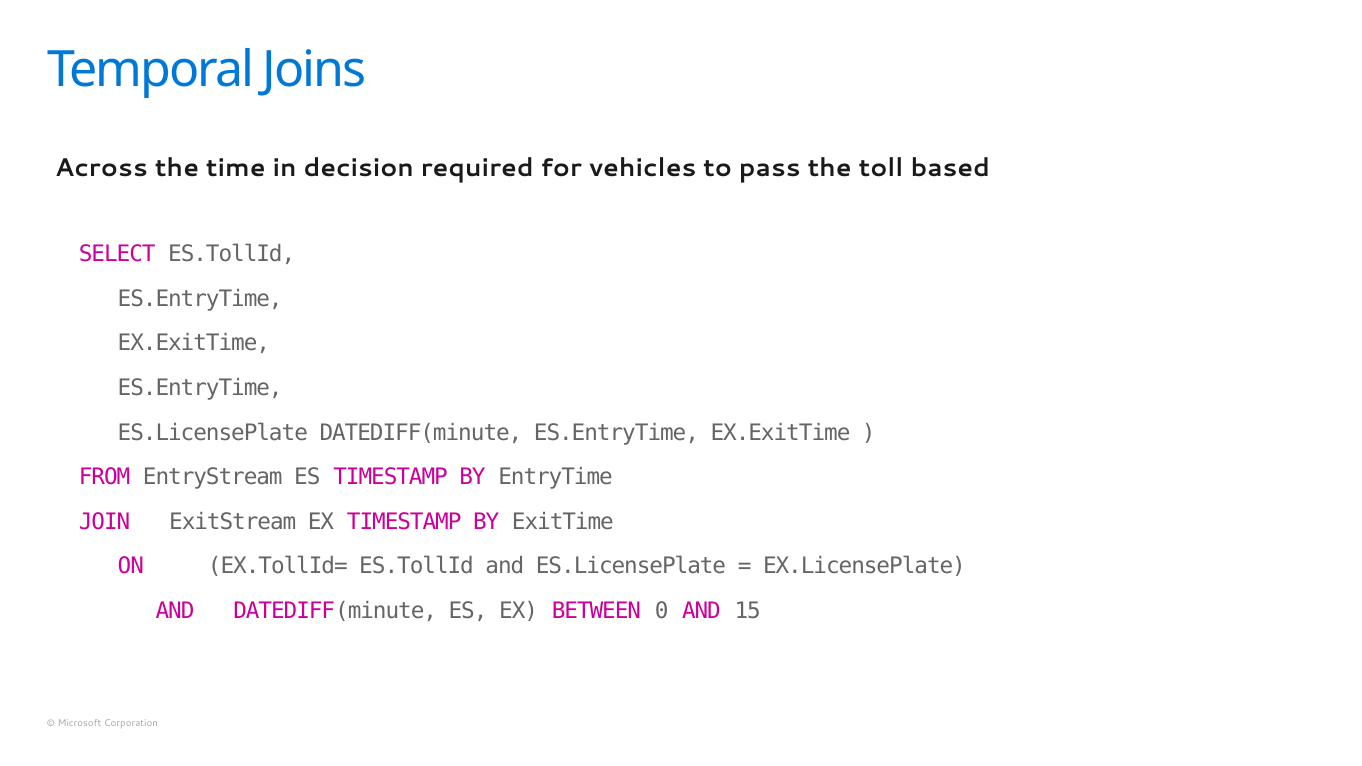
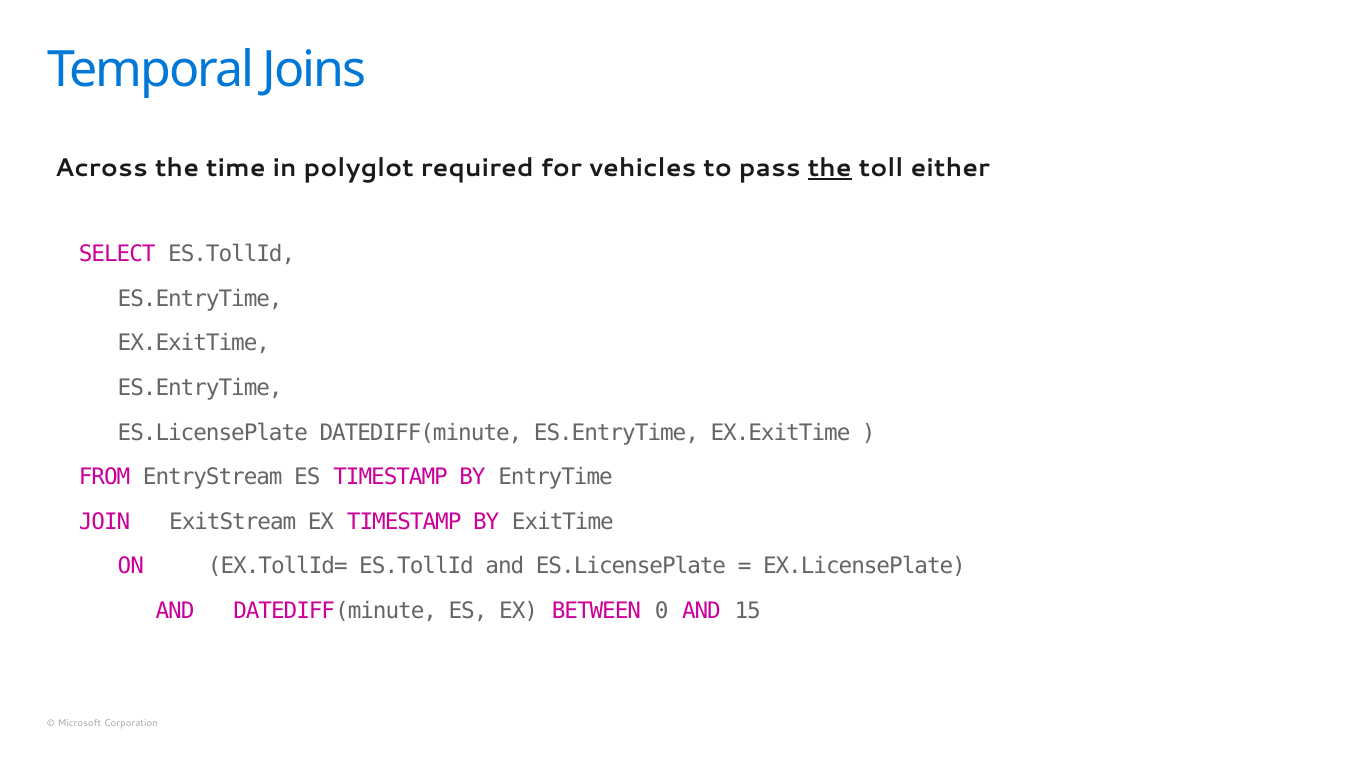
decision: decision -> polyglot
the at (830, 168) underline: none -> present
based: based -> either
